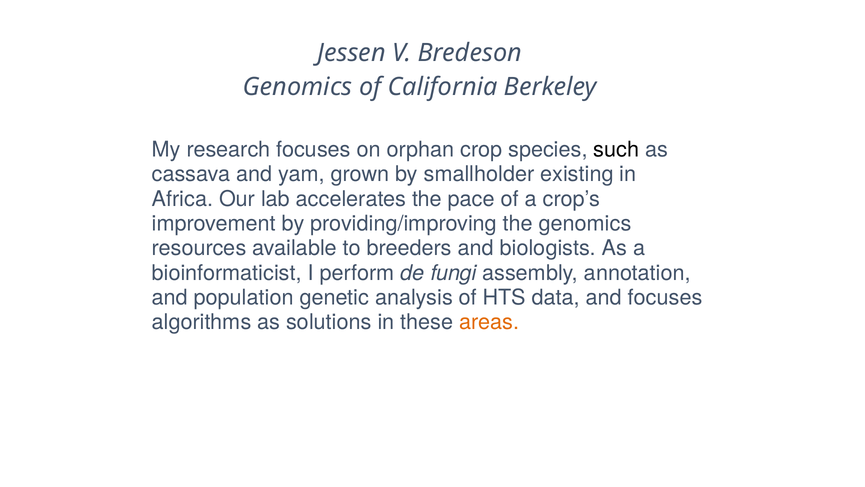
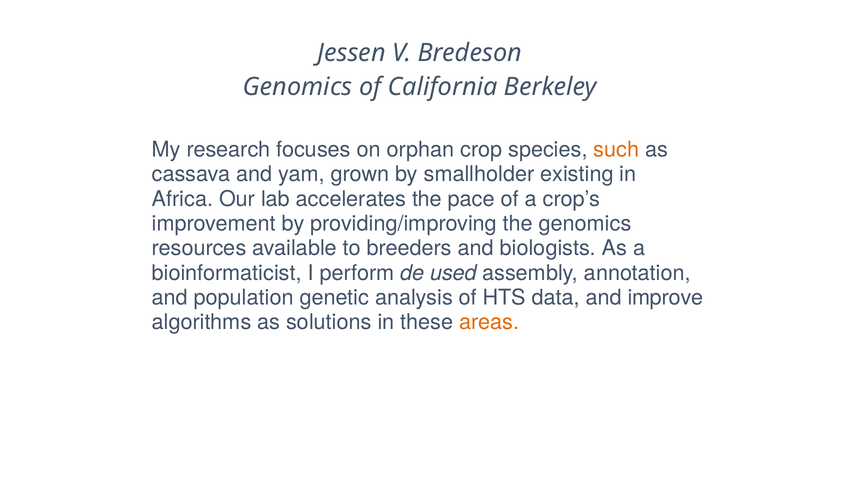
such colour: black -> orange
fungi: fungi -> used
and focuses: focuses -> improve
